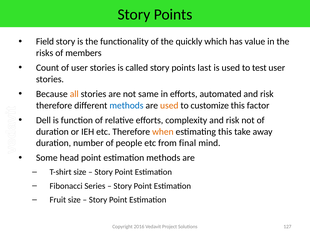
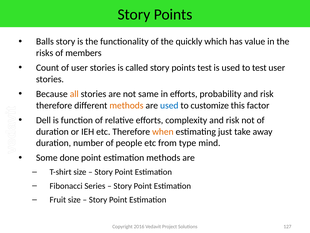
Field: Field -> Balls
points last: last -> test
automated: automated -> probability
methods at (126, 105) colour: blue -> orange
used at (169, 105) colour: orange -> blue
estimating this: this -> just
final: final -> type
head: head -> done
